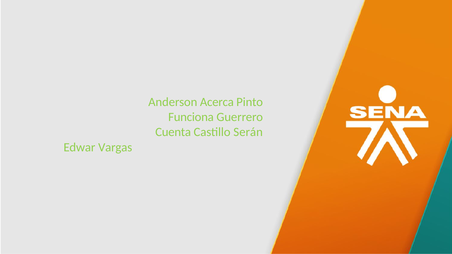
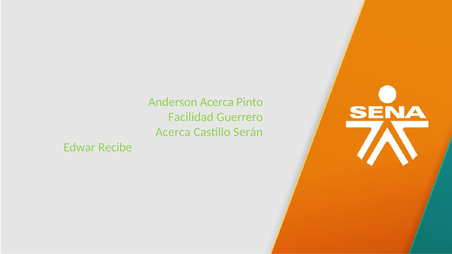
Funciona: Funciona -> Facilidad
Cuenta at (173, 132): Cuenta -> Acerca
Vargas: Vargas -> Recibe
